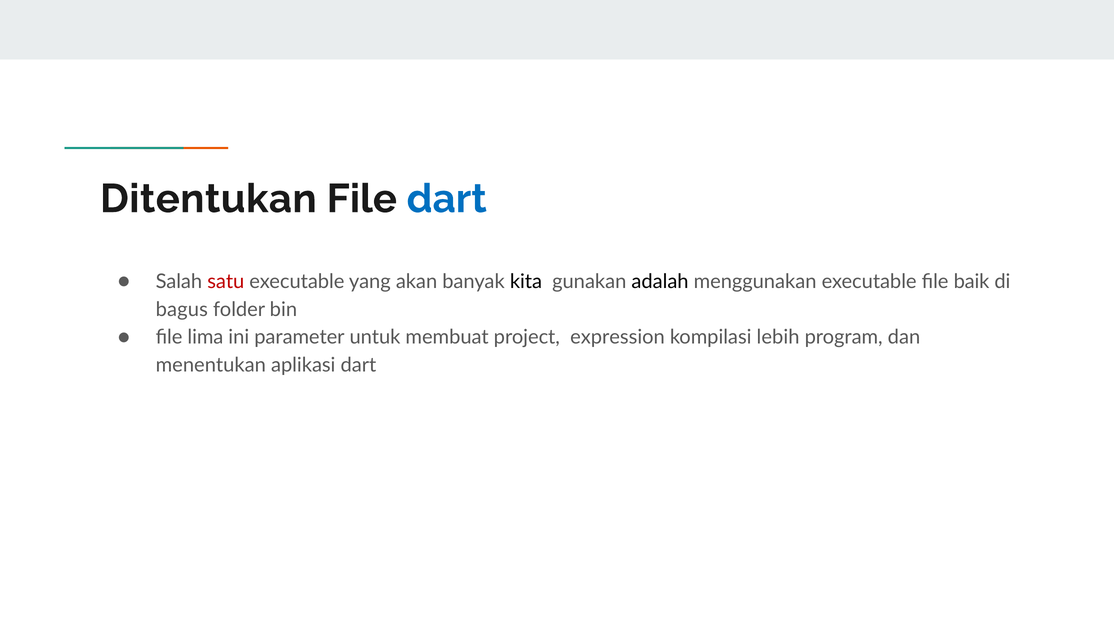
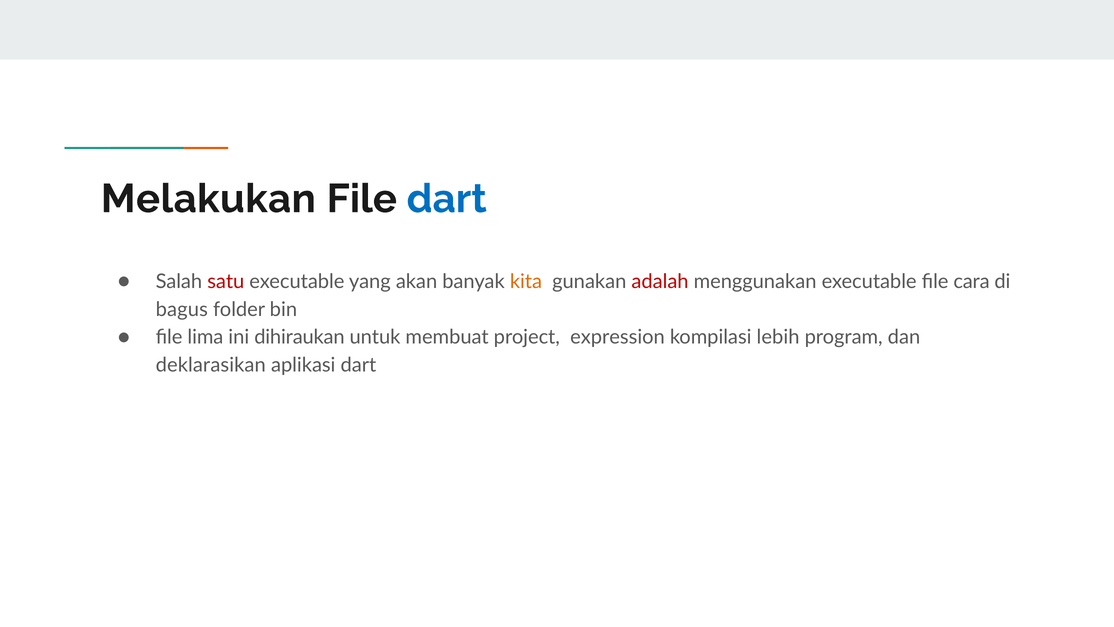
Ditentukan: Ditentukan -> Melakukan
kita colour: black -> orange
adalah colour: black -> red
baik: baik -> cara
parameter: parameter -> dihiraukan
menentukan: menentukan -> deklarasikan
